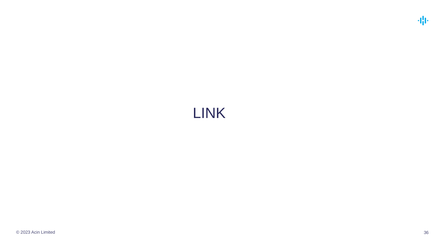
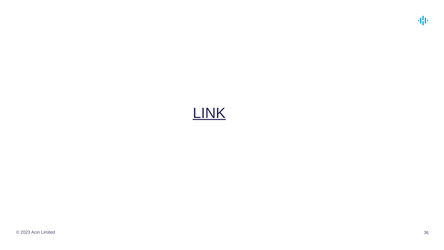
LINK underline: none -> present
